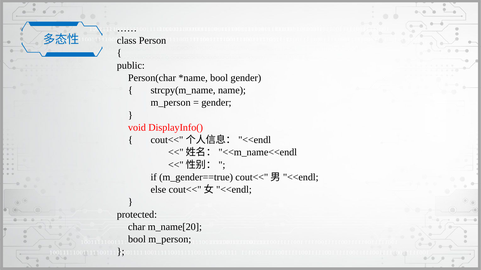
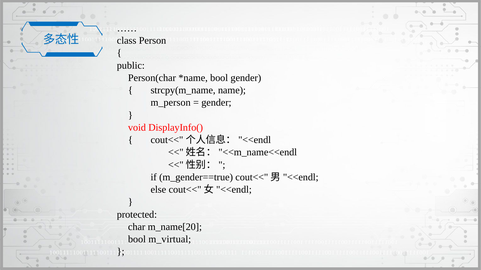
bool m_person: m_person -> m_virtual
